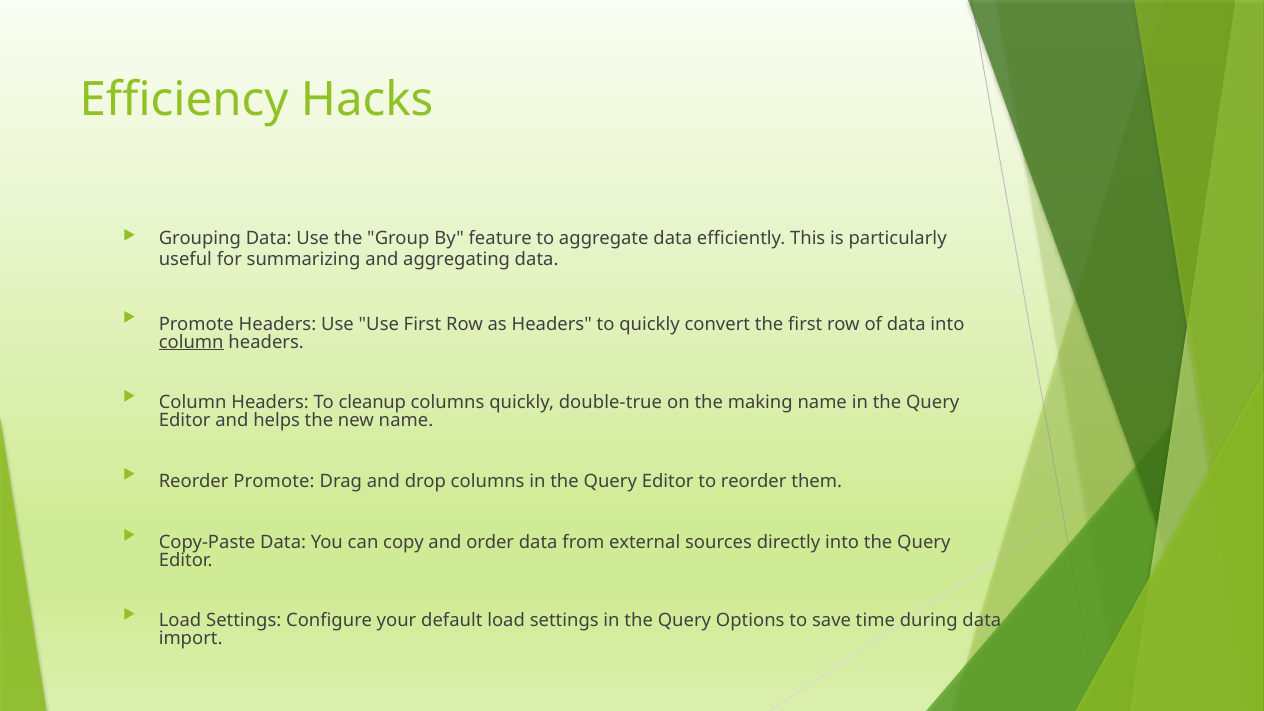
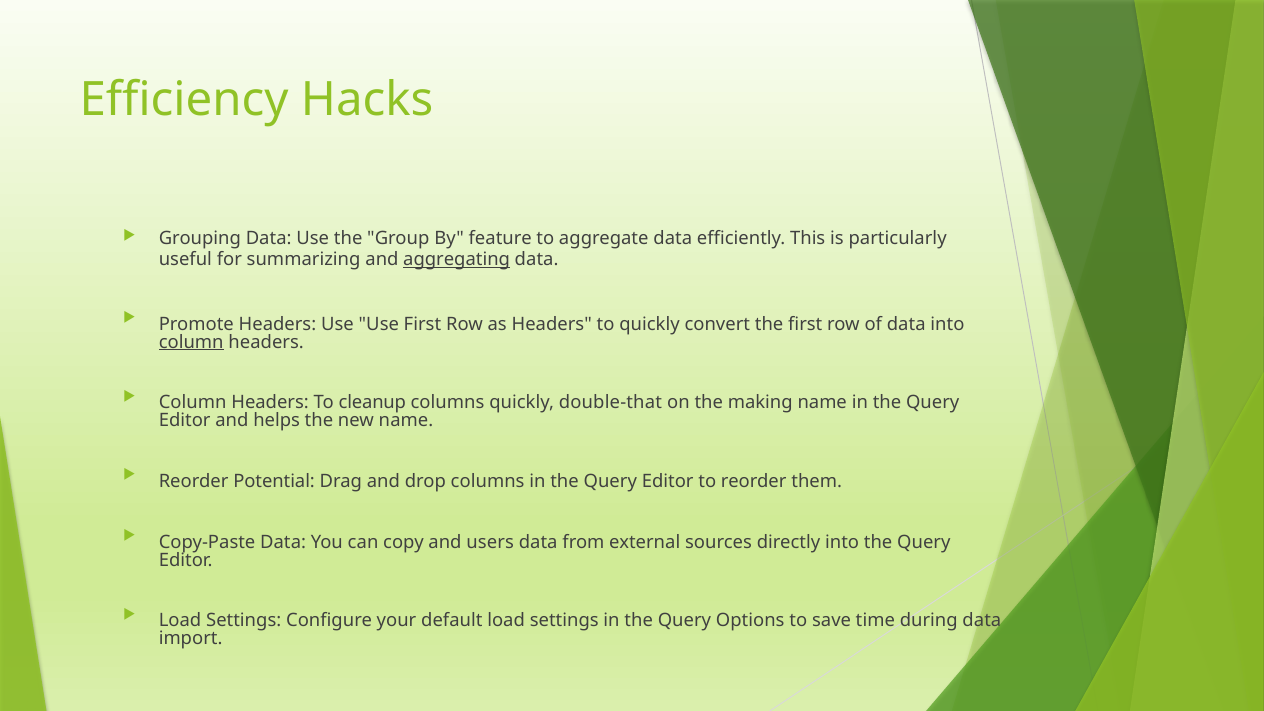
aggregating underline: none -> present
double-true: double-true -> double-that
Reorder Promote: Promote -> Potential
order: order -> users
